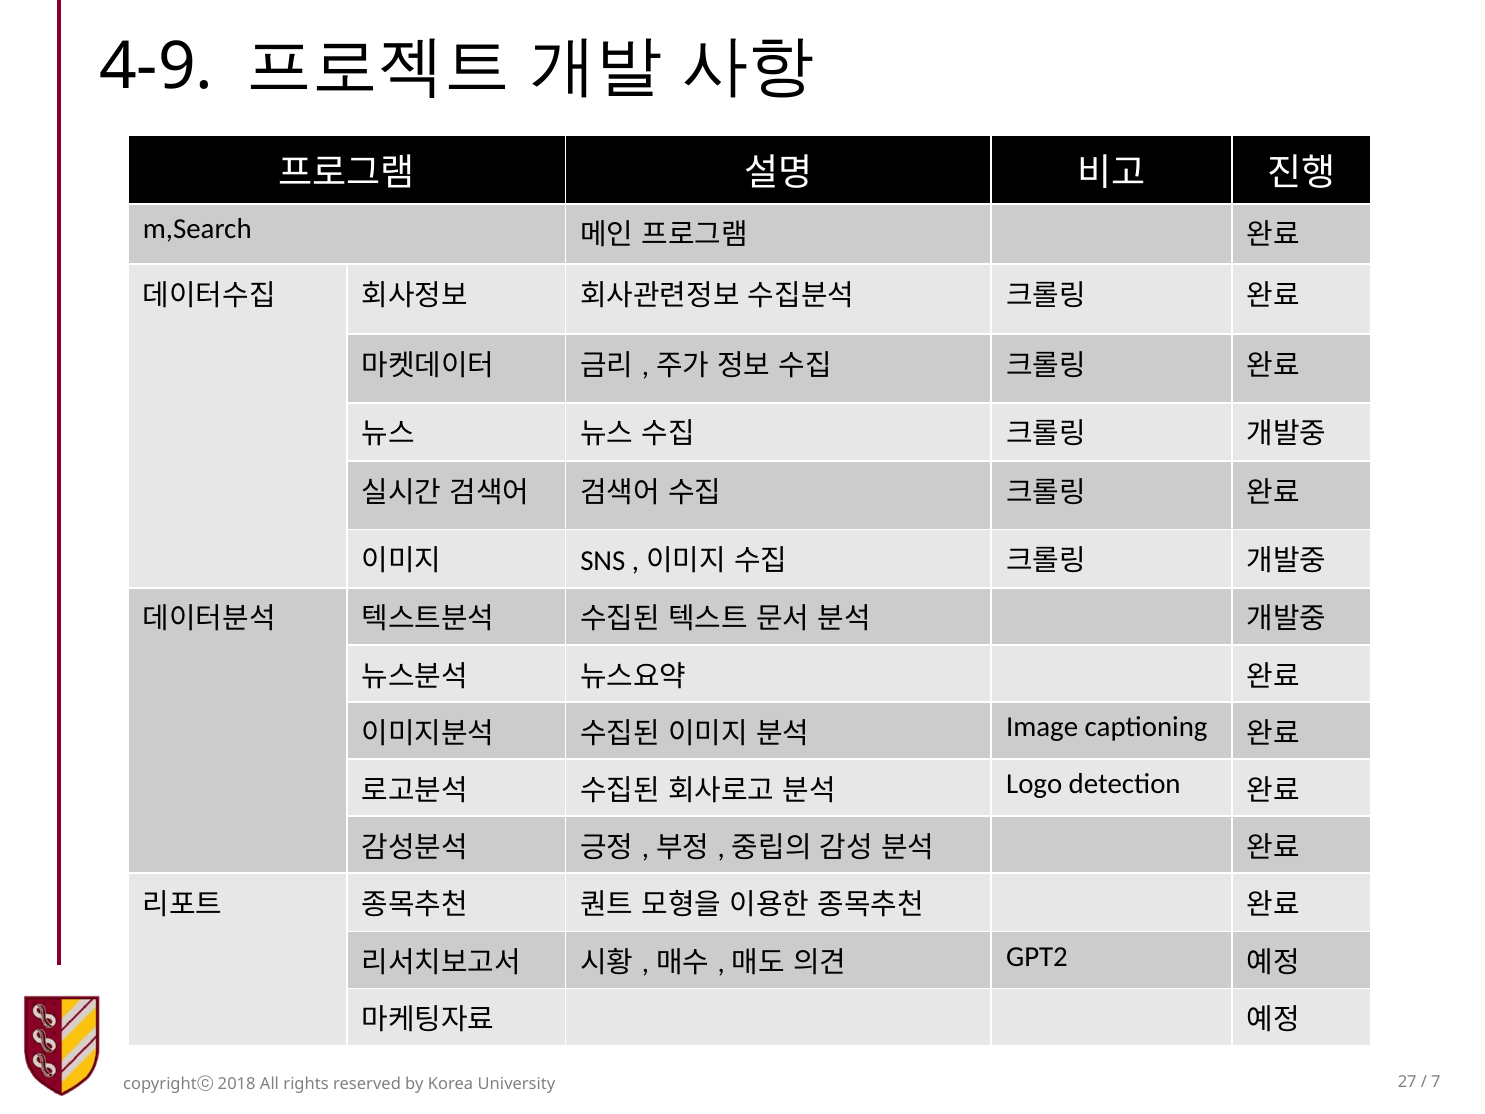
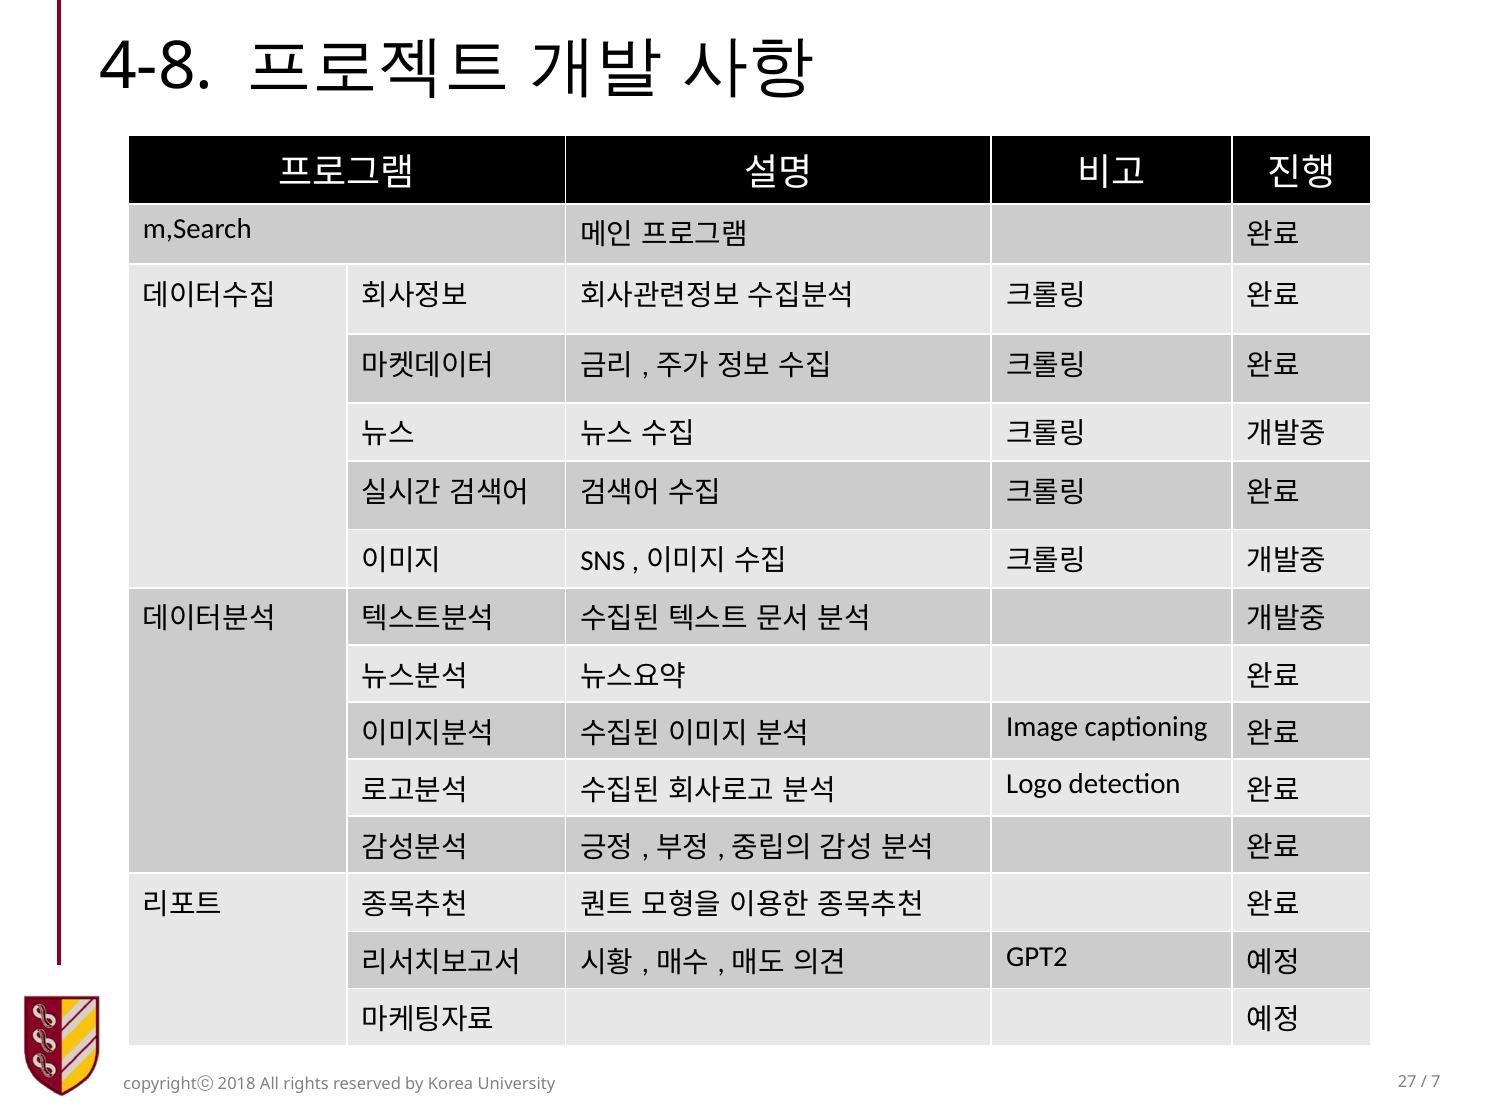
4-9: 4-9 -> 4-8
